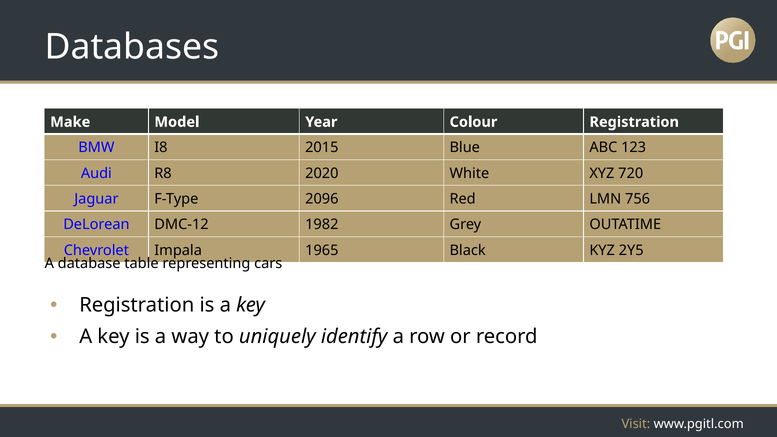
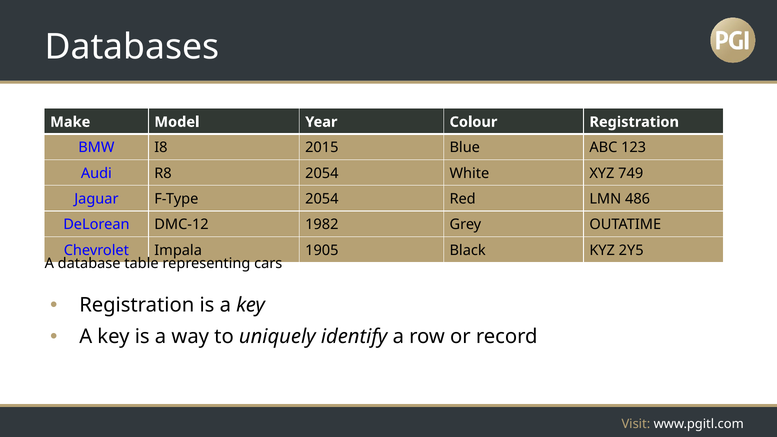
R8 2020: 2020 -> 2054
720: 720 -> 749
F-Type 2096: 2096 -> 2054
756: 756 -> 486
1965: 1965 -> 1905
